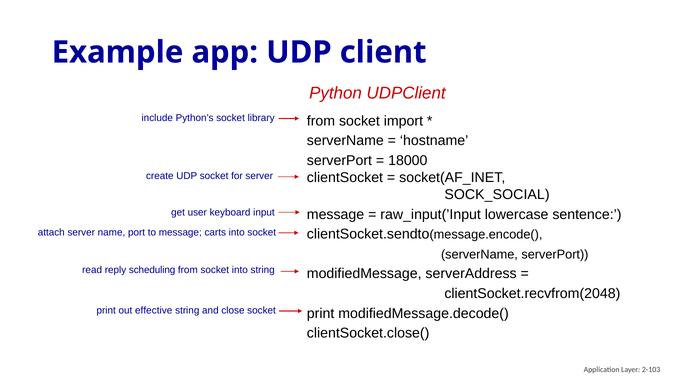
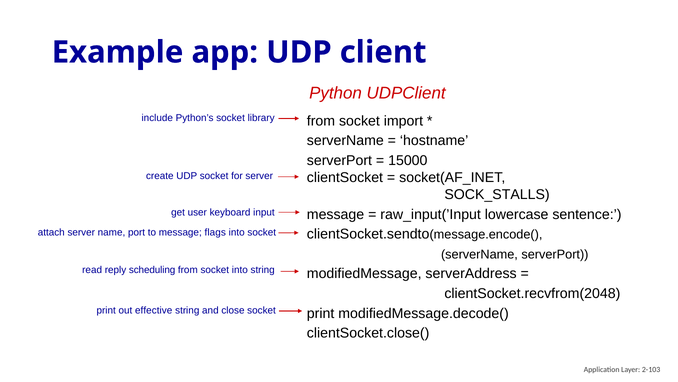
18000: 18000 -> 15000
SOCK_SOCIAL: SOCK_SOCIAL -> SOCK_STALLS
carts: carts -> flags
